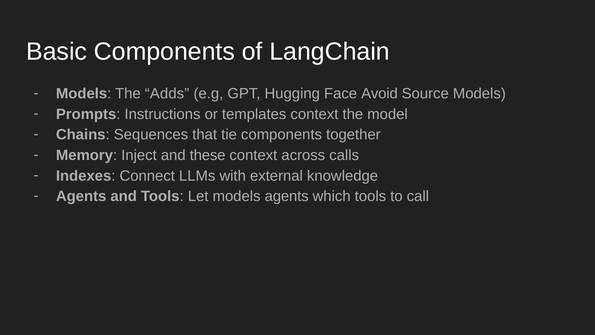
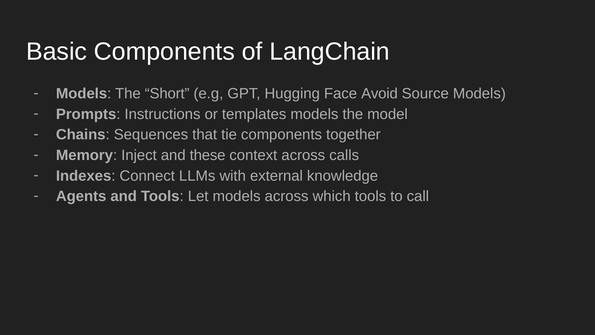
Adds: Adds -> Short
templates context: context -> models
models agents: agents -> across
